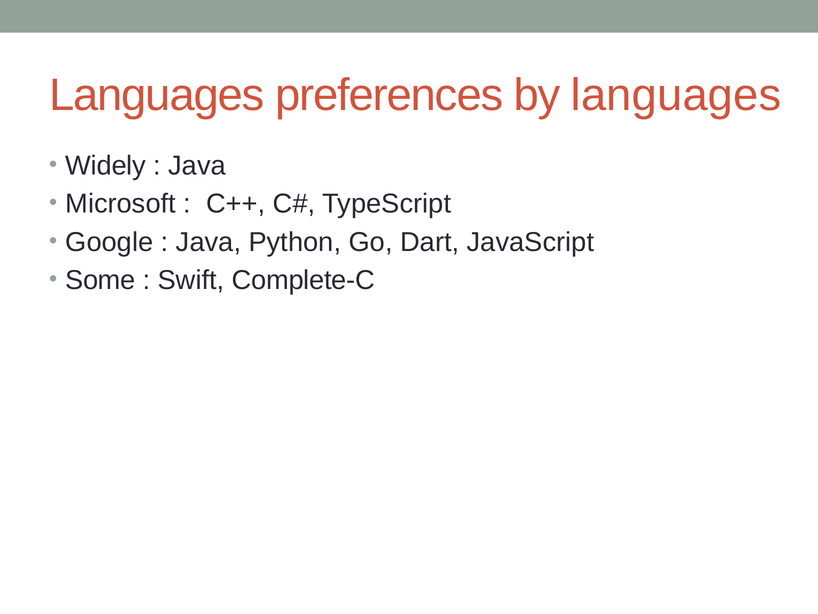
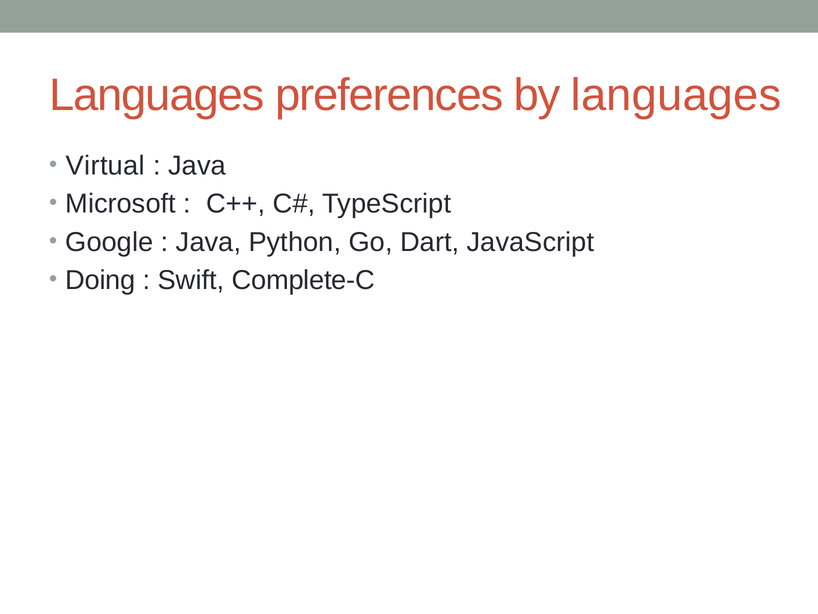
Widely: Widely -> Virtual
Some: Some -> Doing
